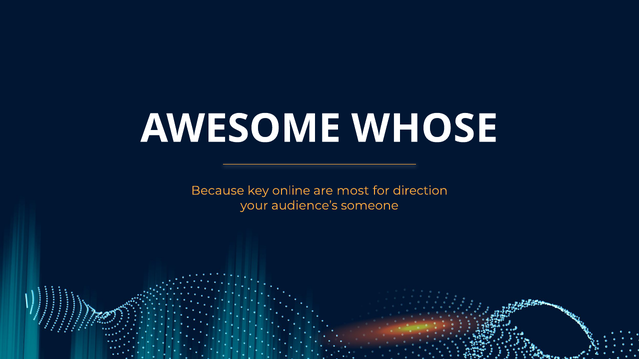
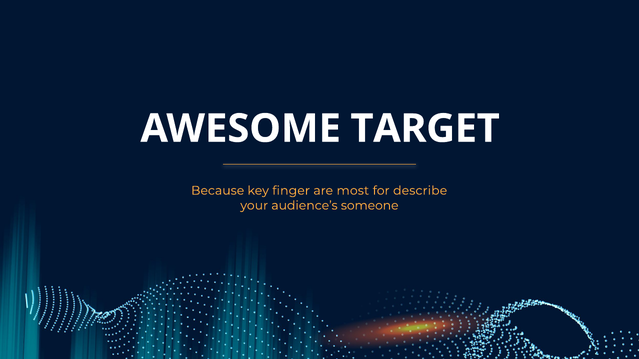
WHOSE: WHOSE -> TARGET
online: online -> finger
direction: direction -> describe
